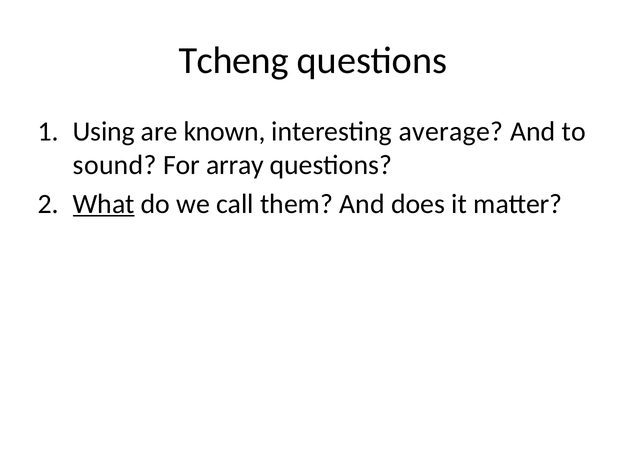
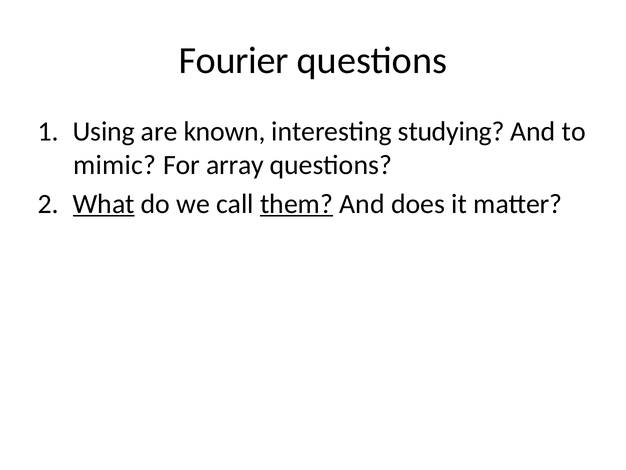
Tcheng: Tcheng -> Fourier
average: average -> studying
sound: sound -> mimic
them underline: none -> present
